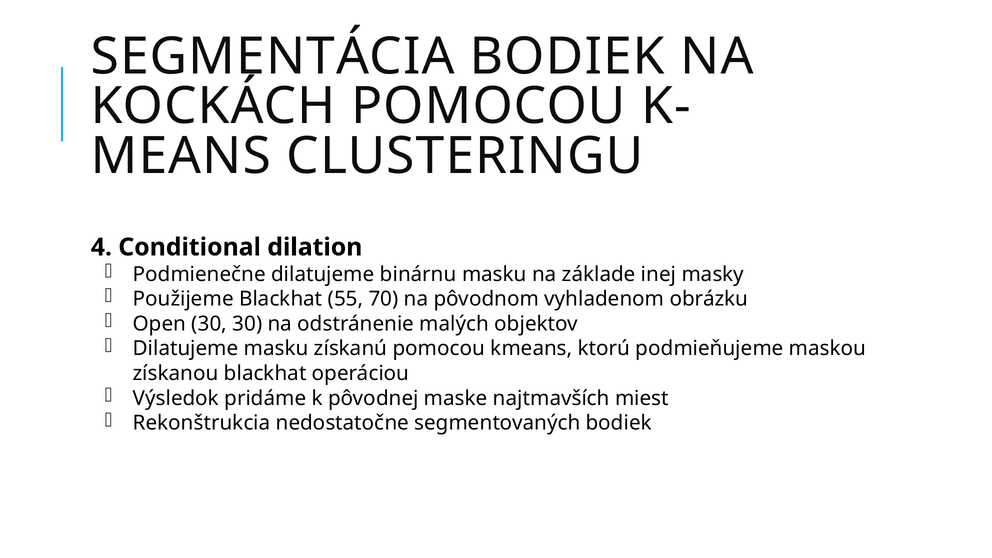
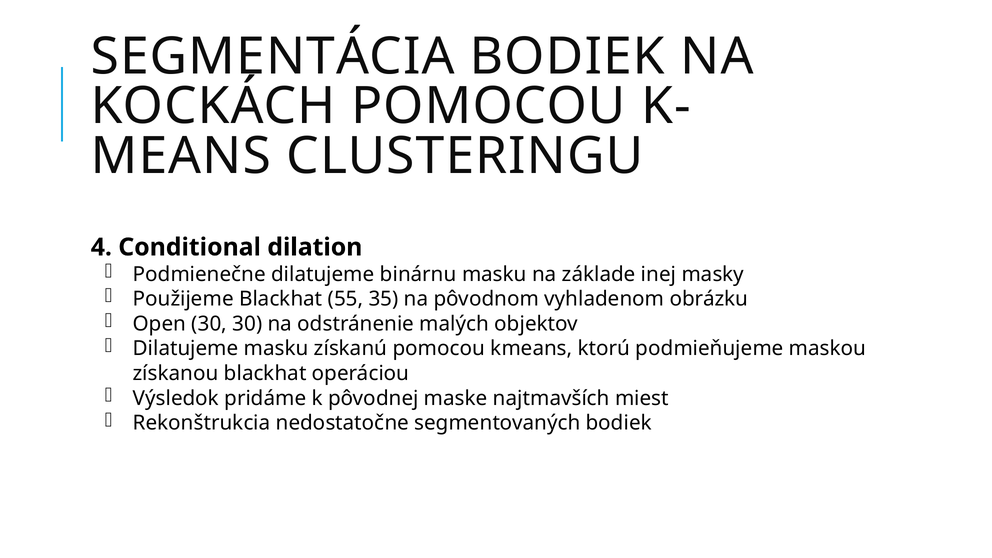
70: 70 -> 35
